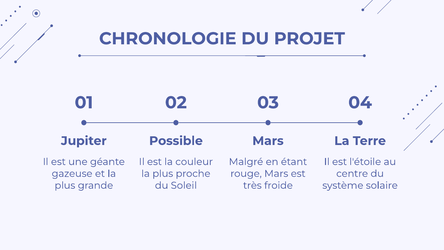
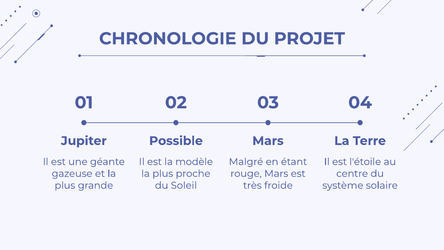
couleur: couleur -> modèle
